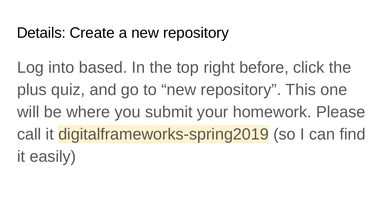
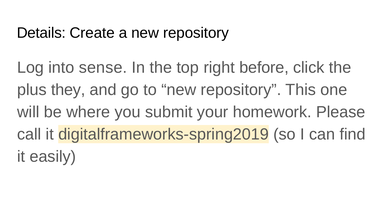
based: based -> sense
quiz: quiz -> they
